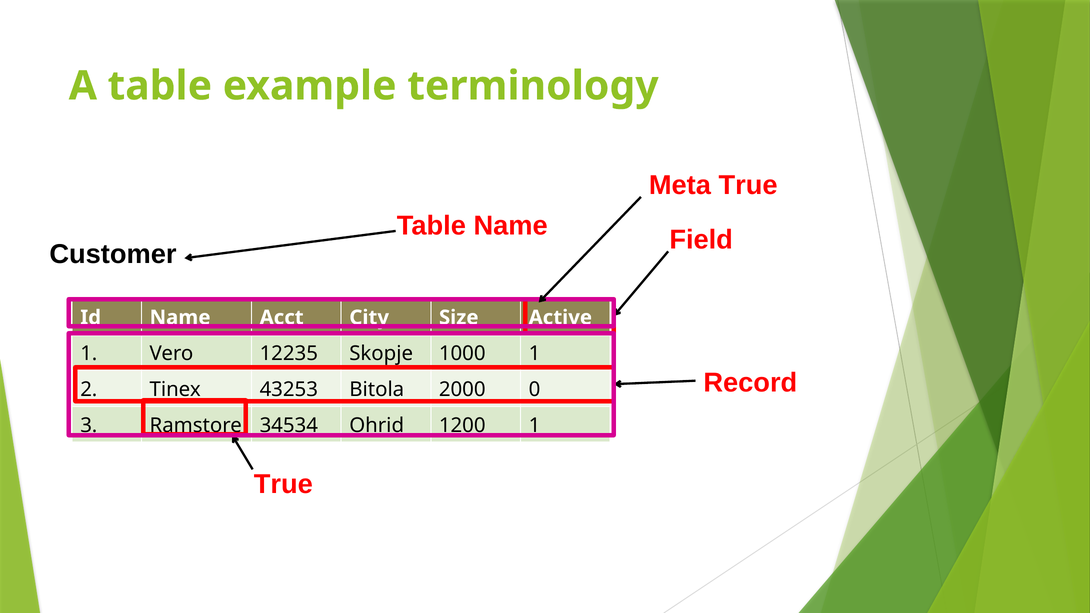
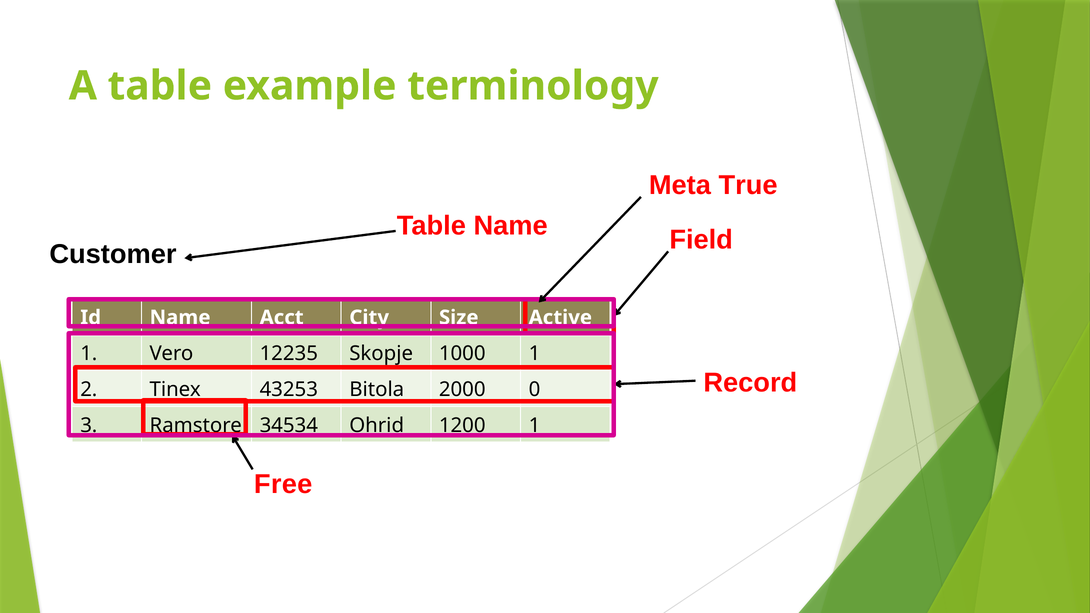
True at (283, 484): True -> Free
